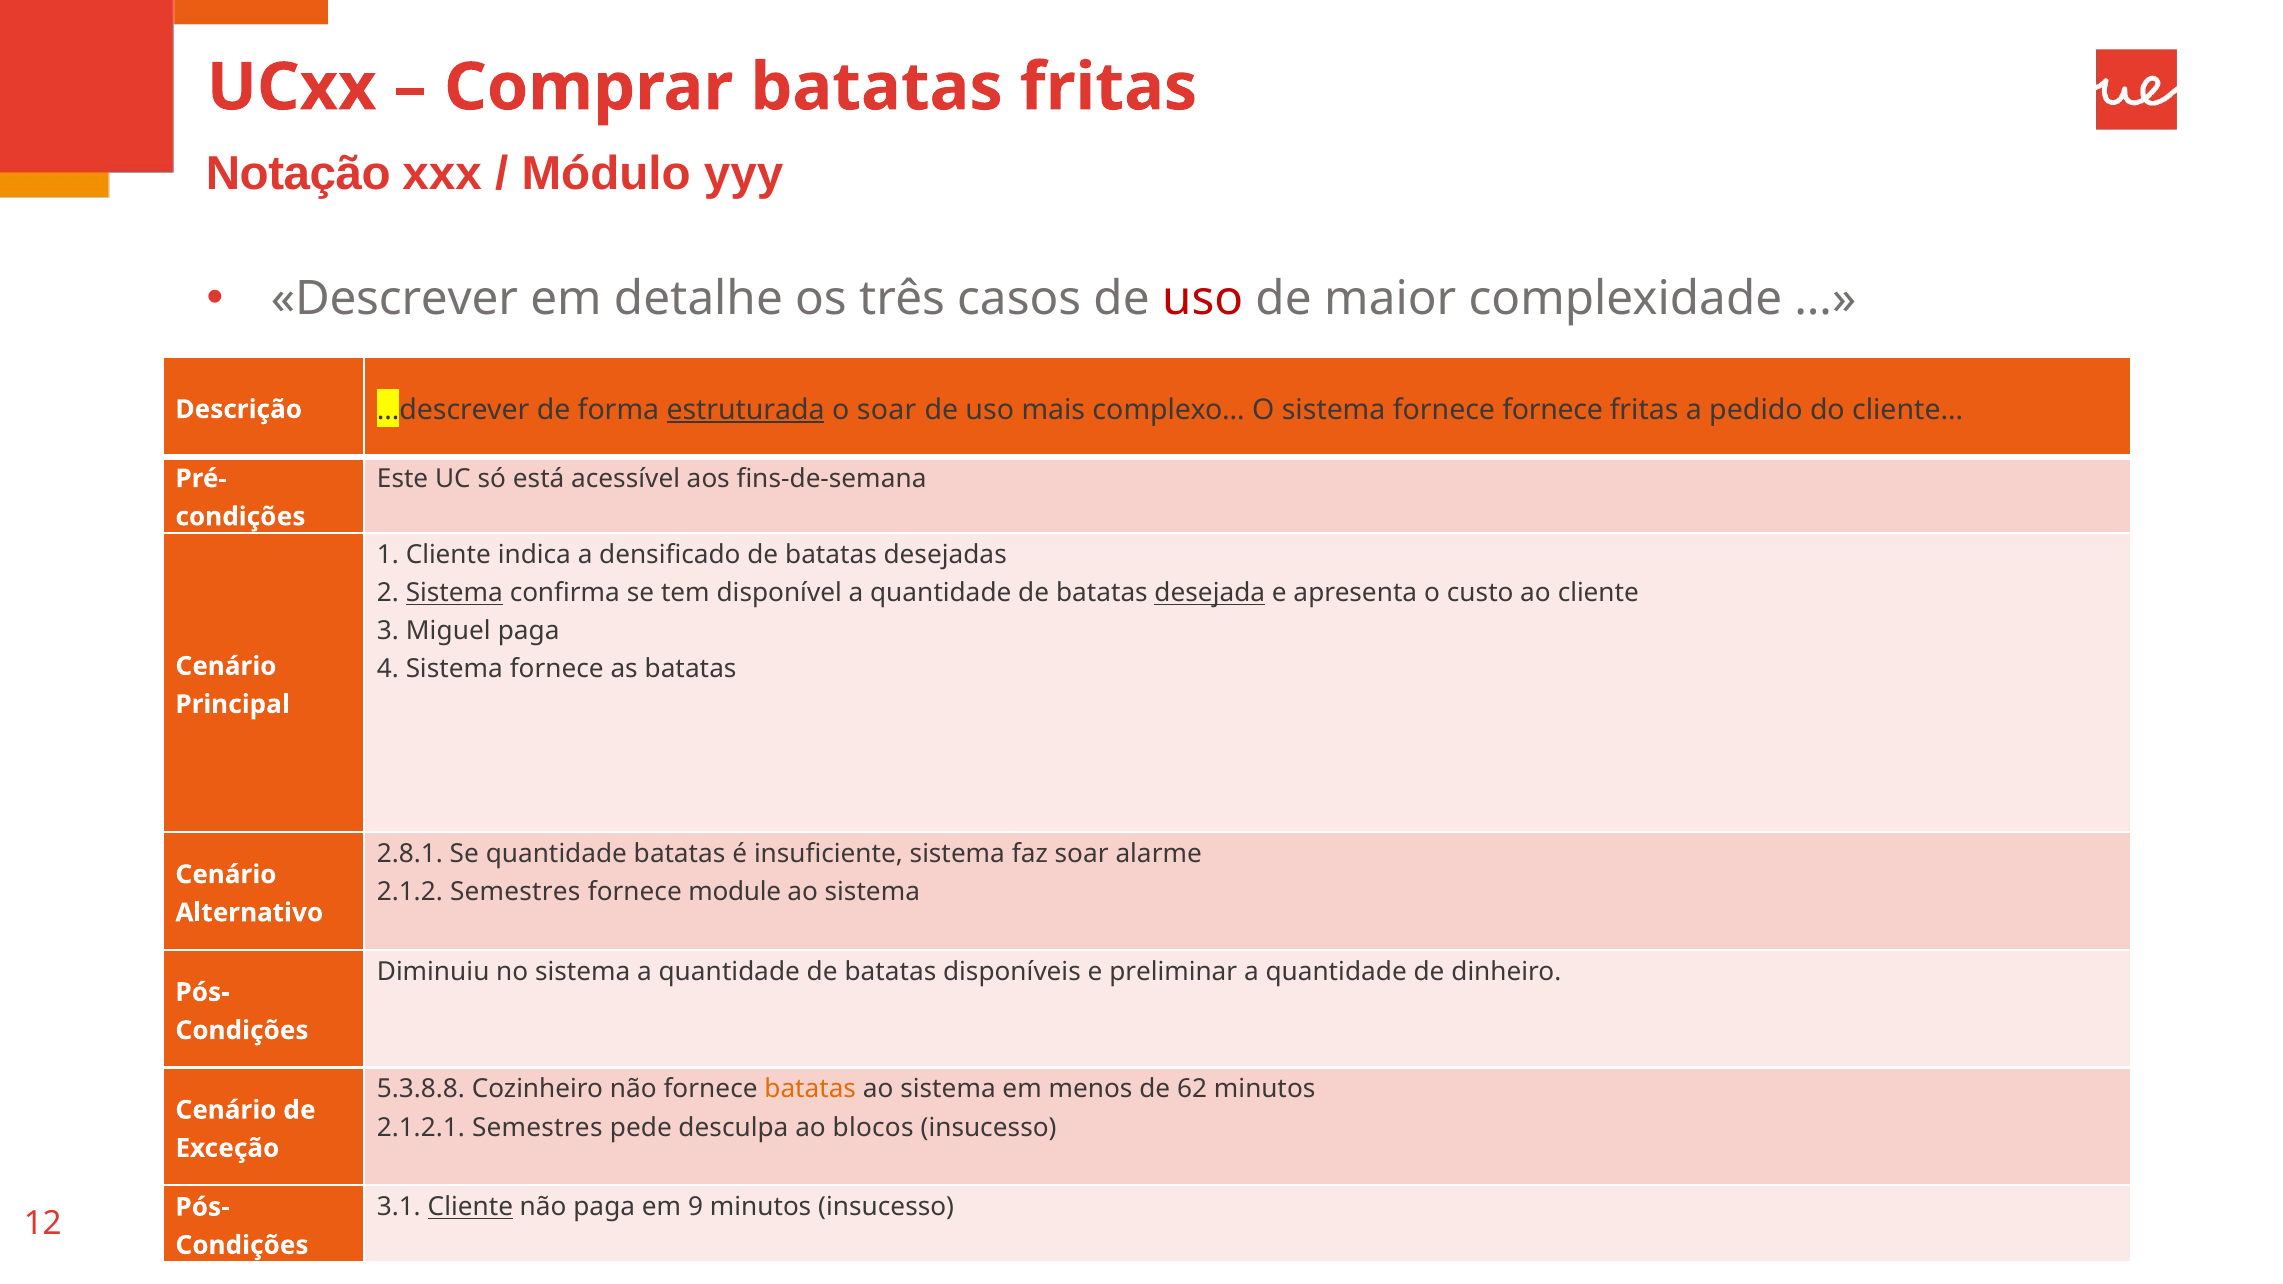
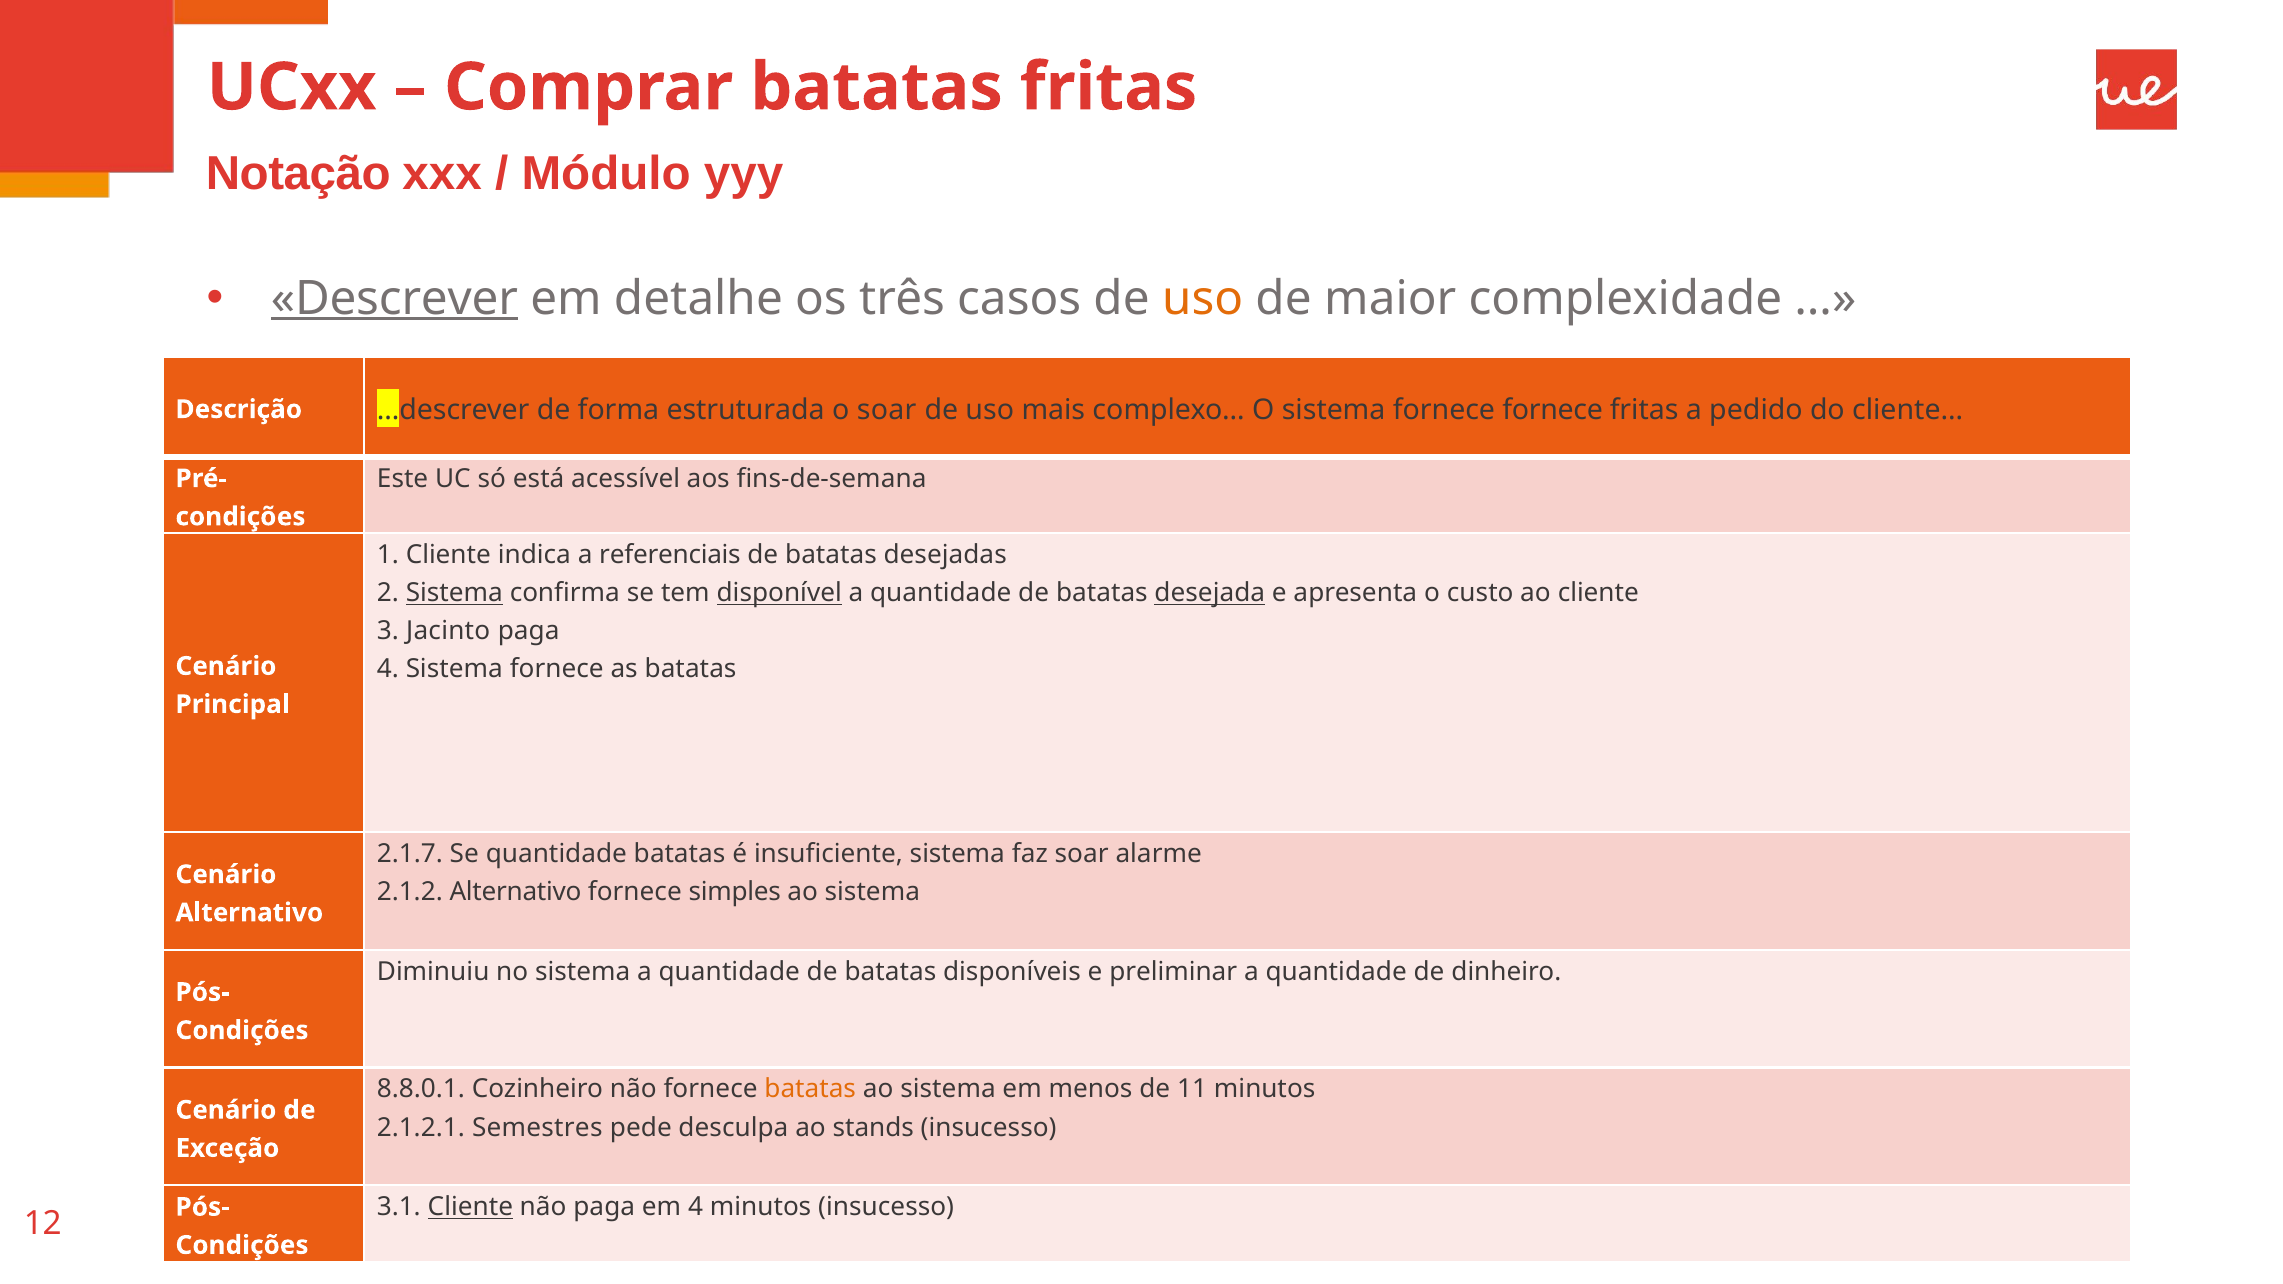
Descrever underline: none -> present
uso at (1203, 298) colour: red -> orange
estruturada underline: present -> none
densificado: densificado -> referenciais
disponível underline: none -> present
Miguel: Miguel -> Jacinto
2.8.1: 2.8.1 -> 2.1.7
2.1.2 Semestres: Semestres -> Alternativo
module: module -> simples
5.3.8.8: 5.3.8.8 -> 8.8.0.1
62: 62 -> 11
blocos: blocos -> stands
em 9: 9 -> 4
